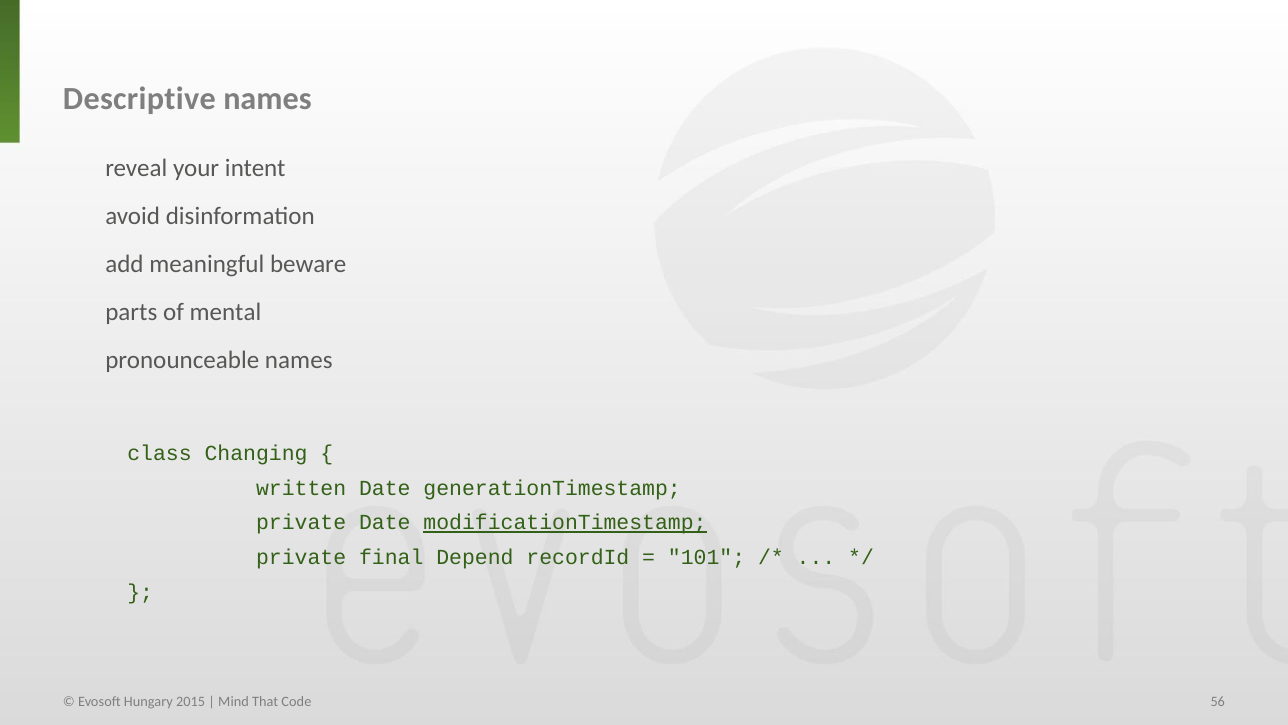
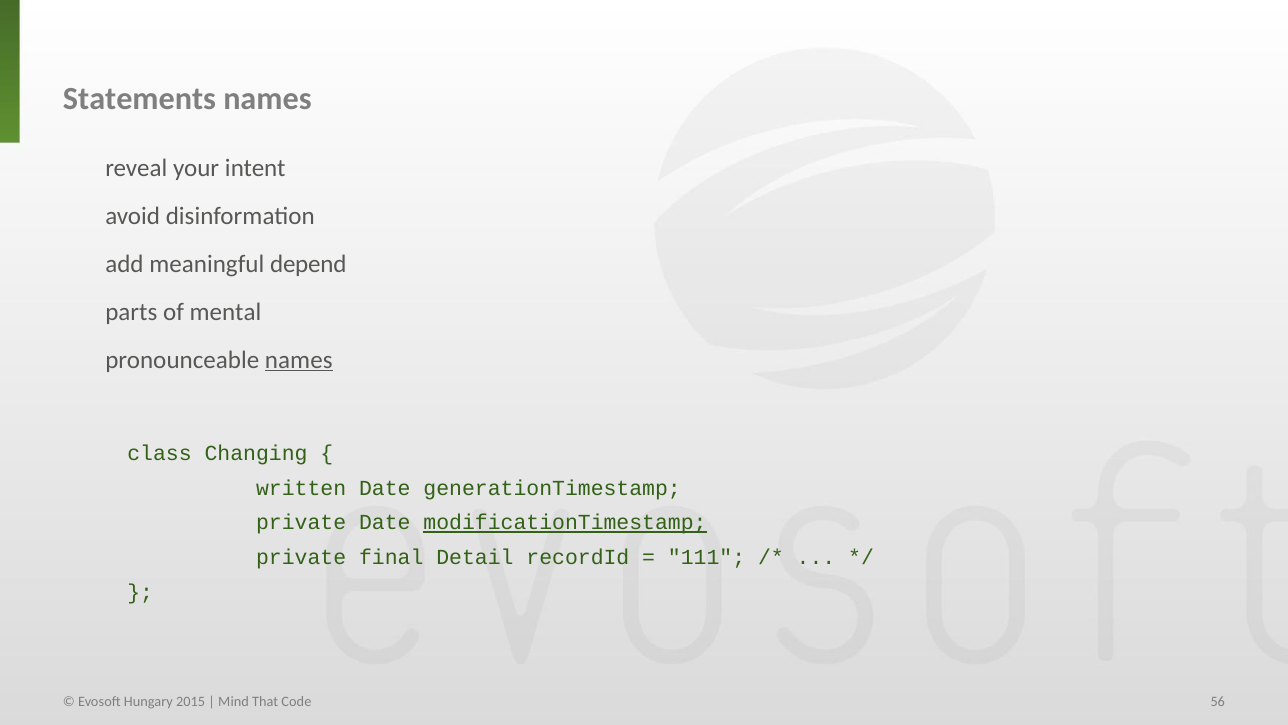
Descriptive: Descriptive -> Statements
beware: beware -> depend
names at (299, 360) underline: none -> present
Depend: Depend -> Detail
101: 101 -> 111
